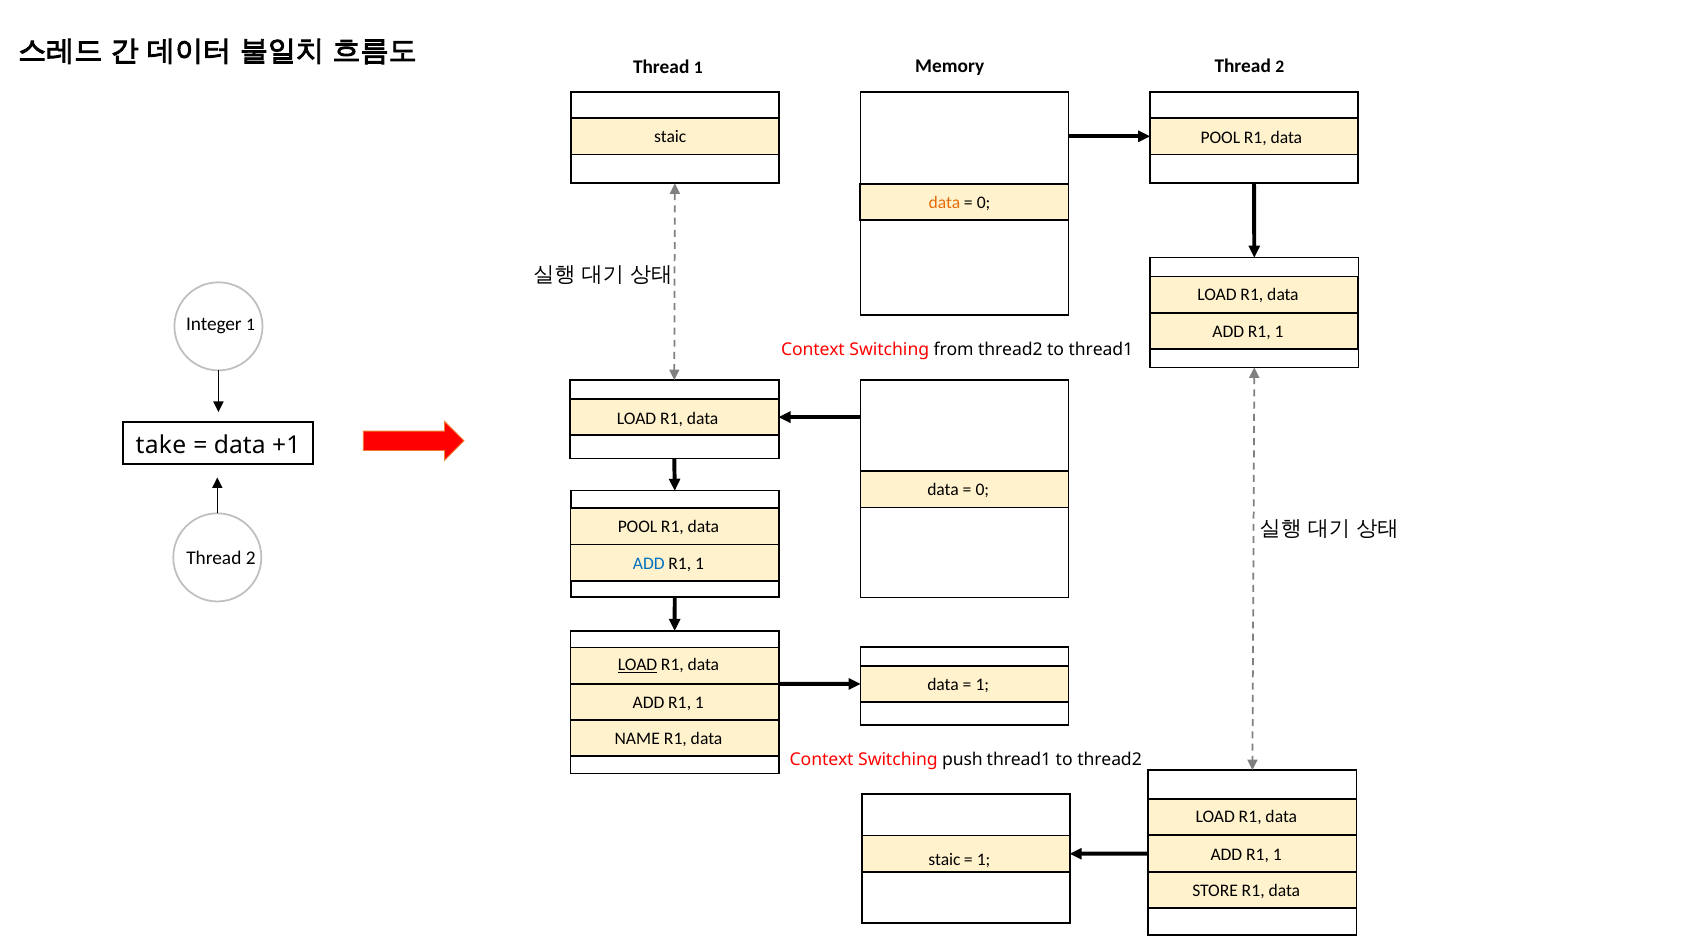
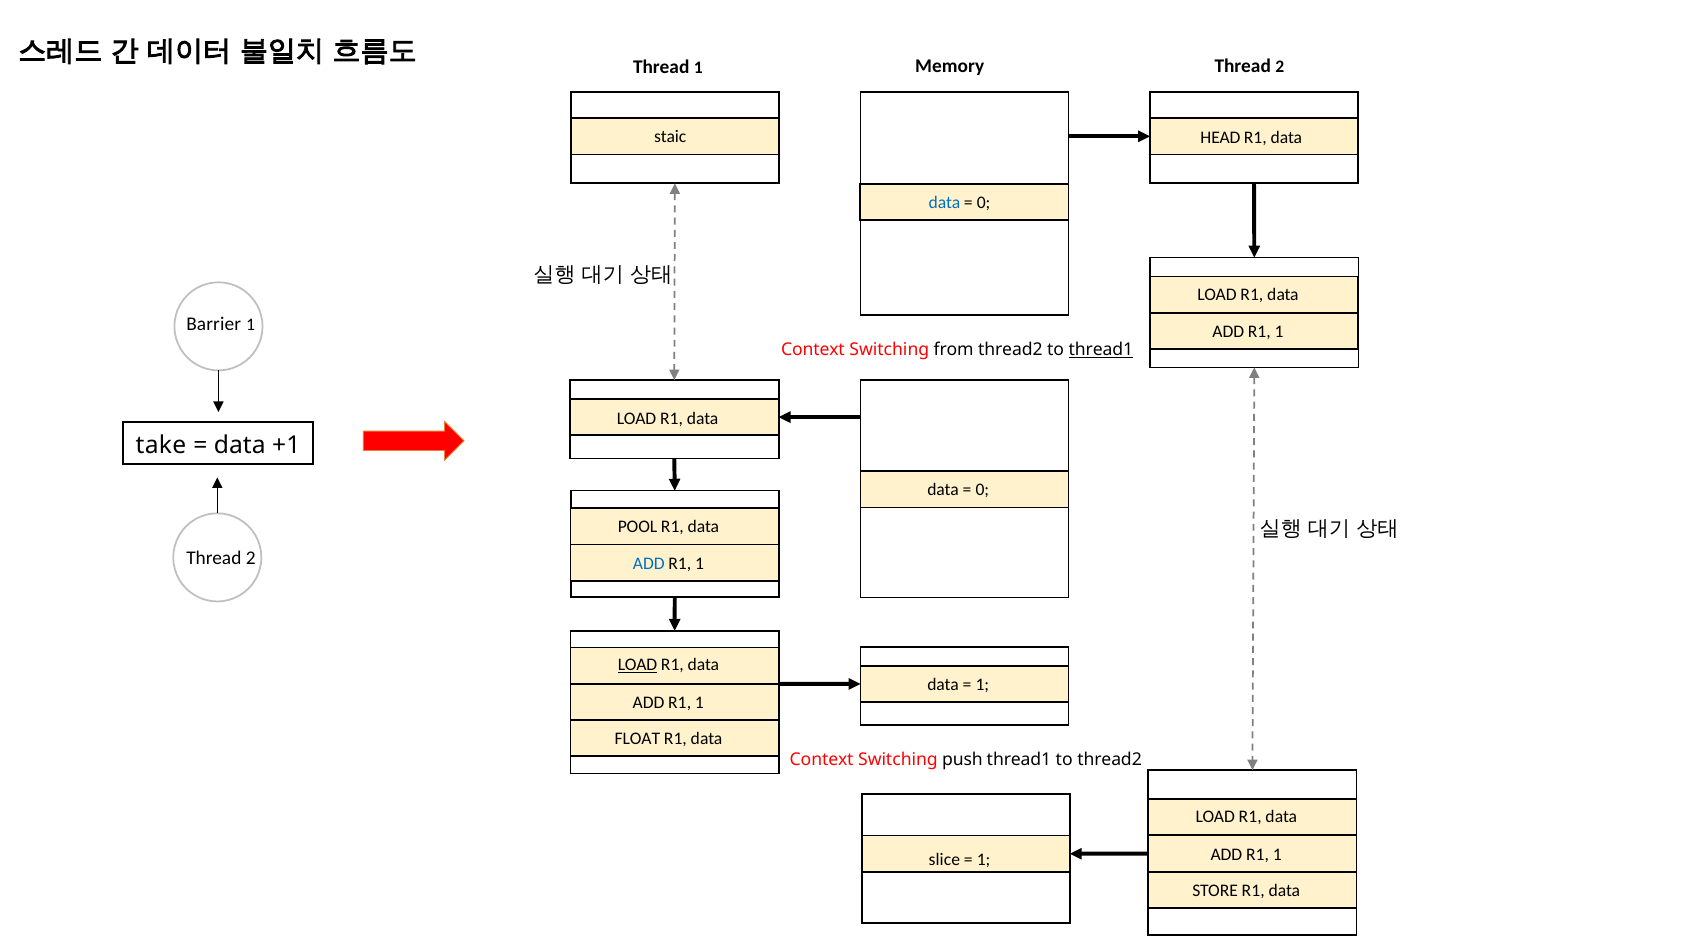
POOL at (1220, 138): POOL -> HEAD
data at (944, 203) colour: orange -> blue
Integer: Integer -> Barrier
thread1 at (1101, 350) underline: none -> present
NAME: NAME -> FLOAT
staic at (944, 860): staic -> slice
